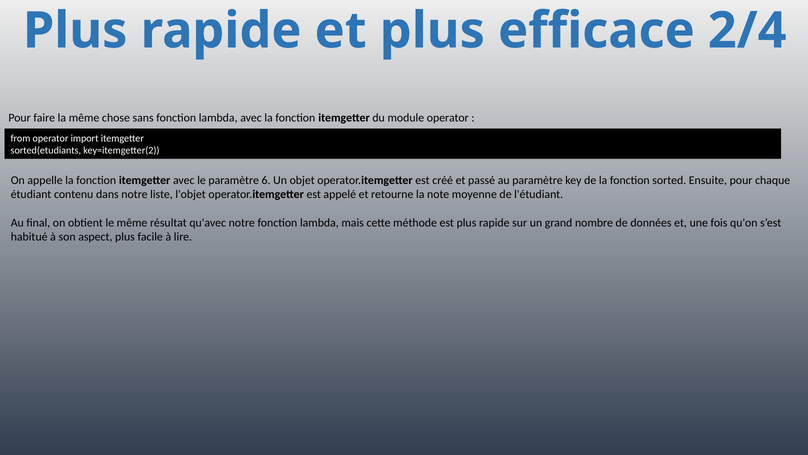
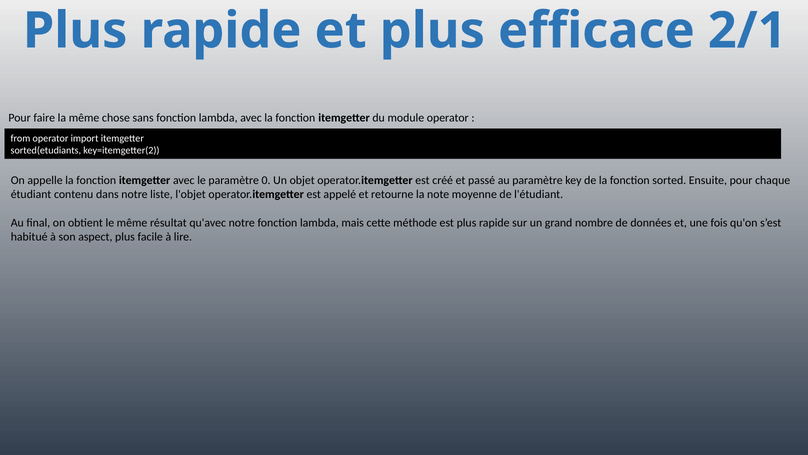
2/4: 2/4 -> 2/1
6: 6 -> 0
